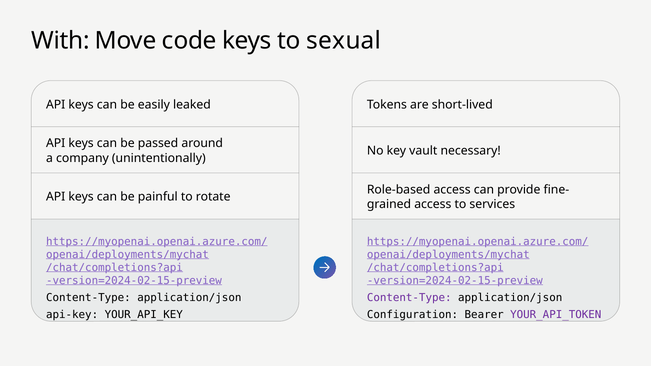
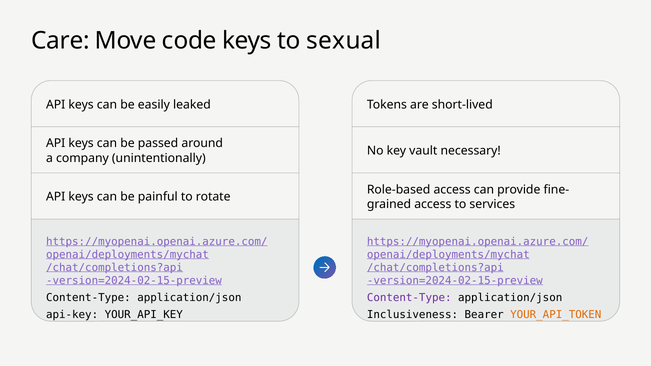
With: With -> Care
Configuration: Configuration -> Inclusiveness
YOUR_API_TOKEN colour: purple -> orange
